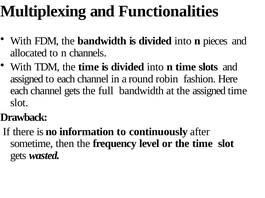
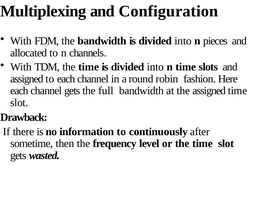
Functionalities: Functionalities -> Configuration
